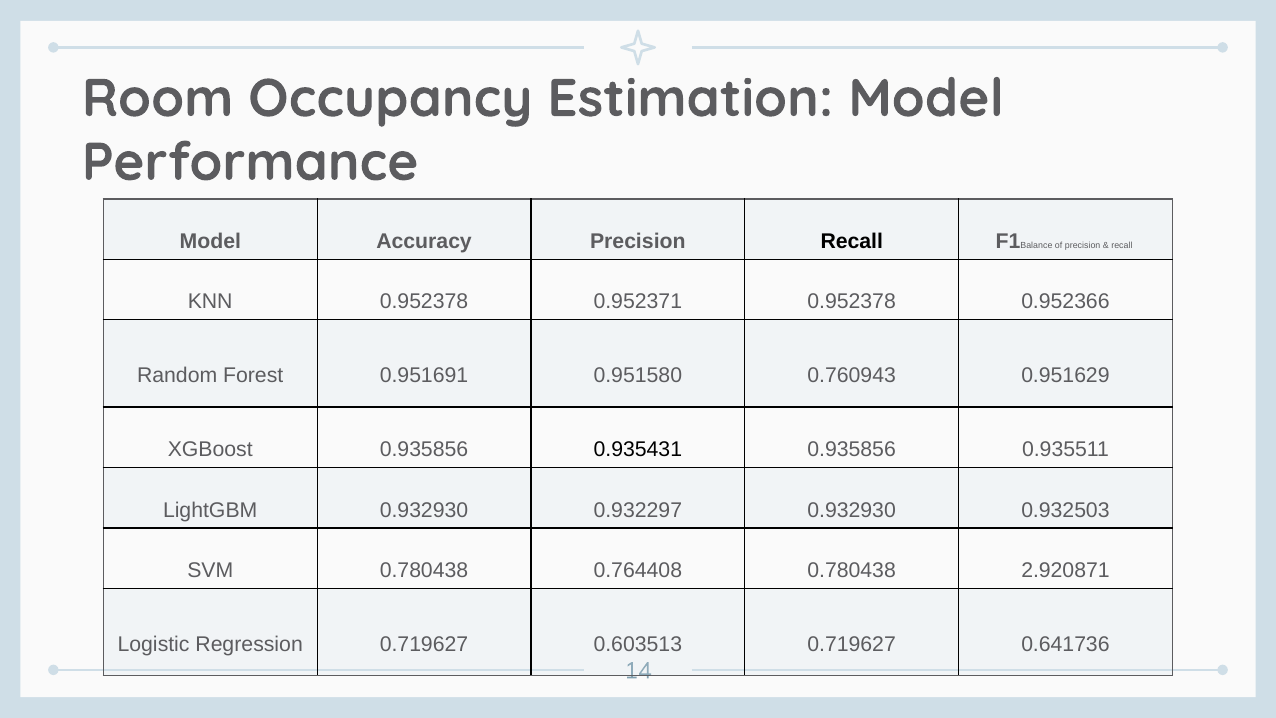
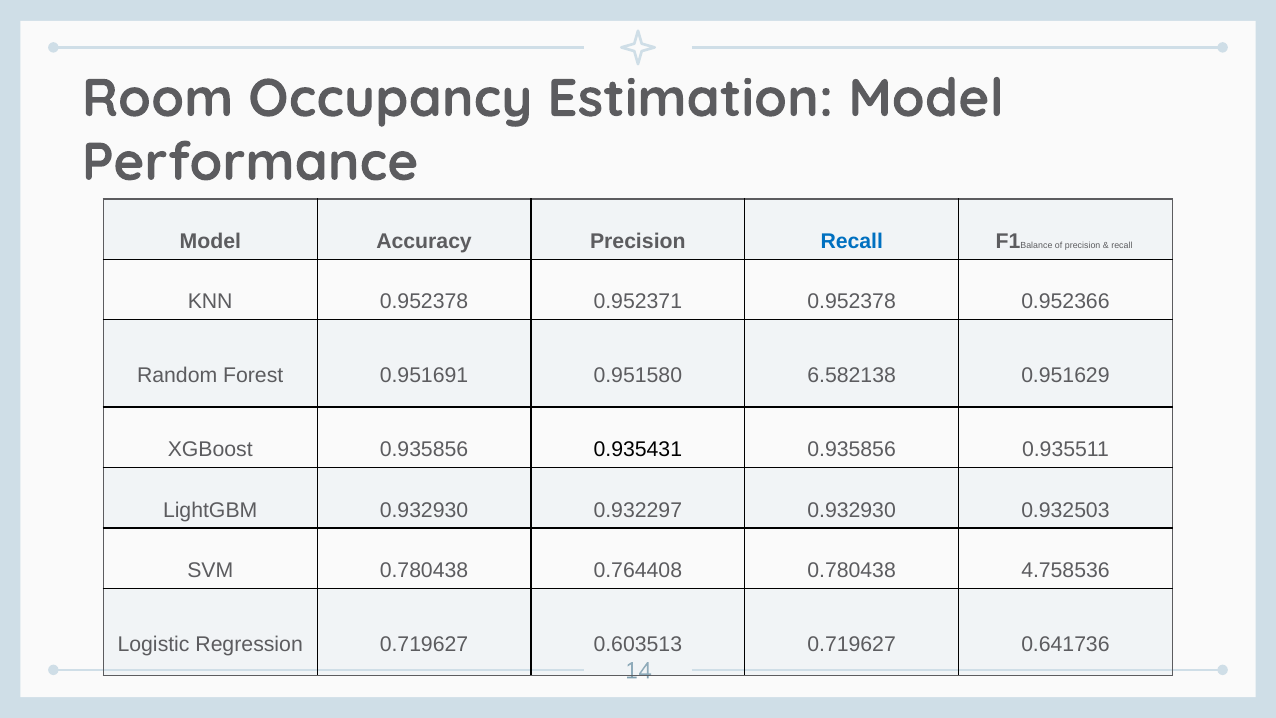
Recall at (852, 241) colour: black -> blue
0.760943: 0.760943 -> 6.582138
2.920871: 2.920871 -> 4.758536
